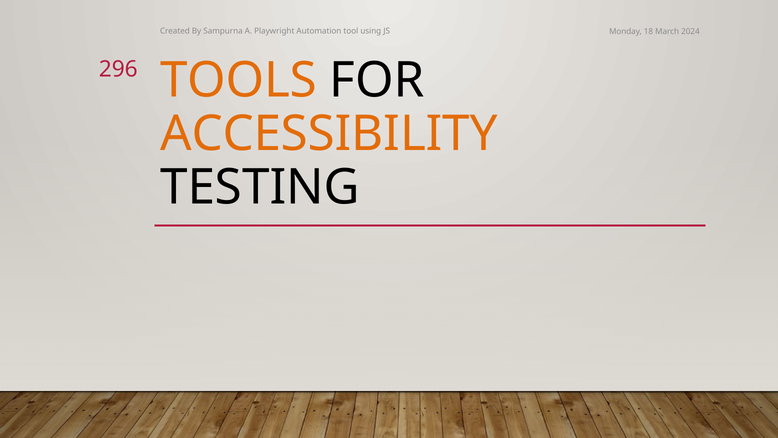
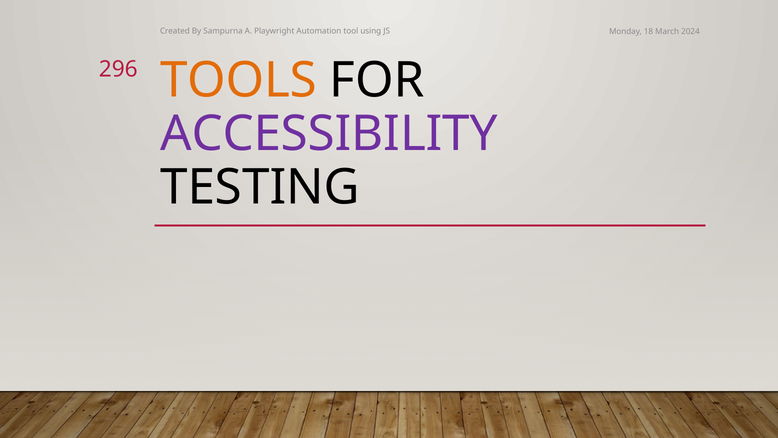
ACCESSIBILITY colour: orange -> purple
